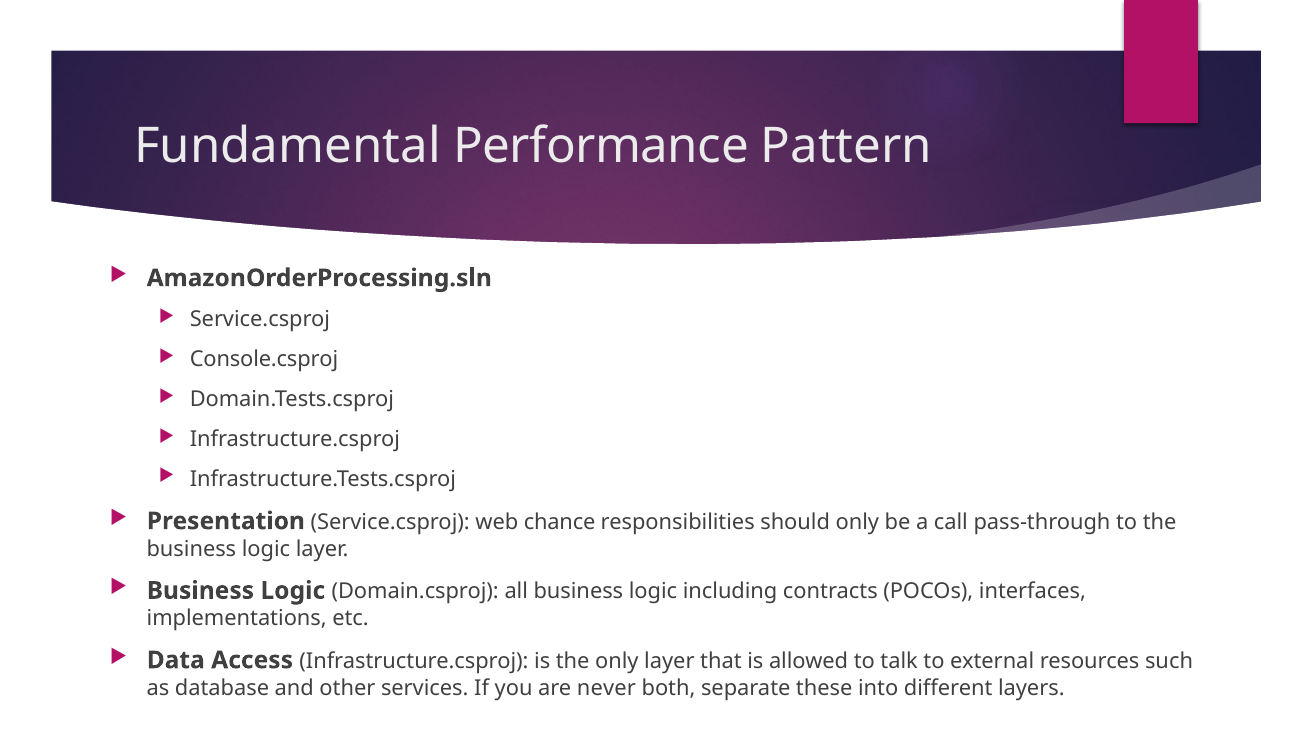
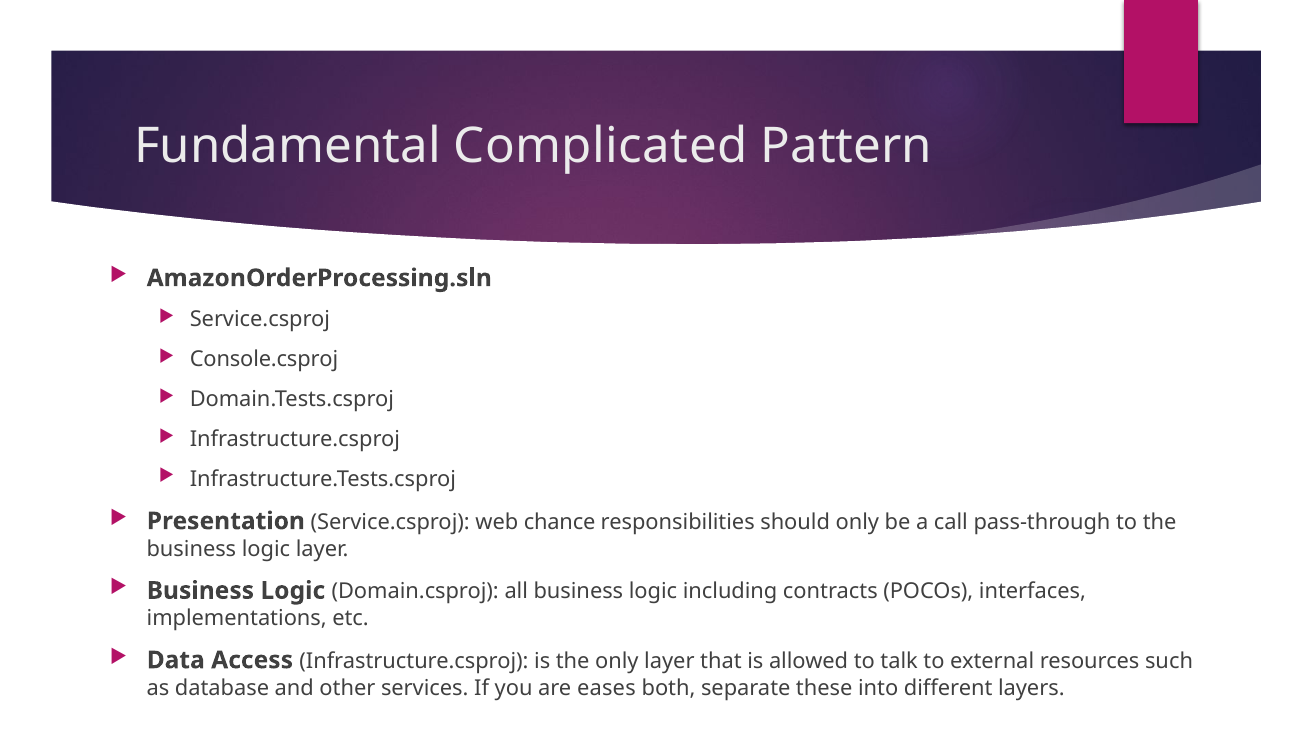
Performance: Performance -> Complicated
never: never -> eases
